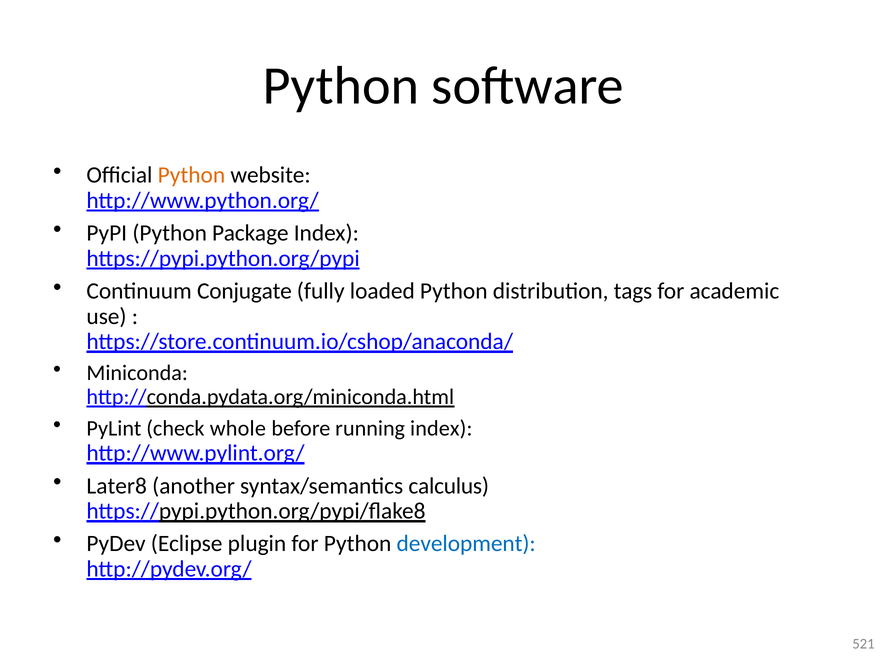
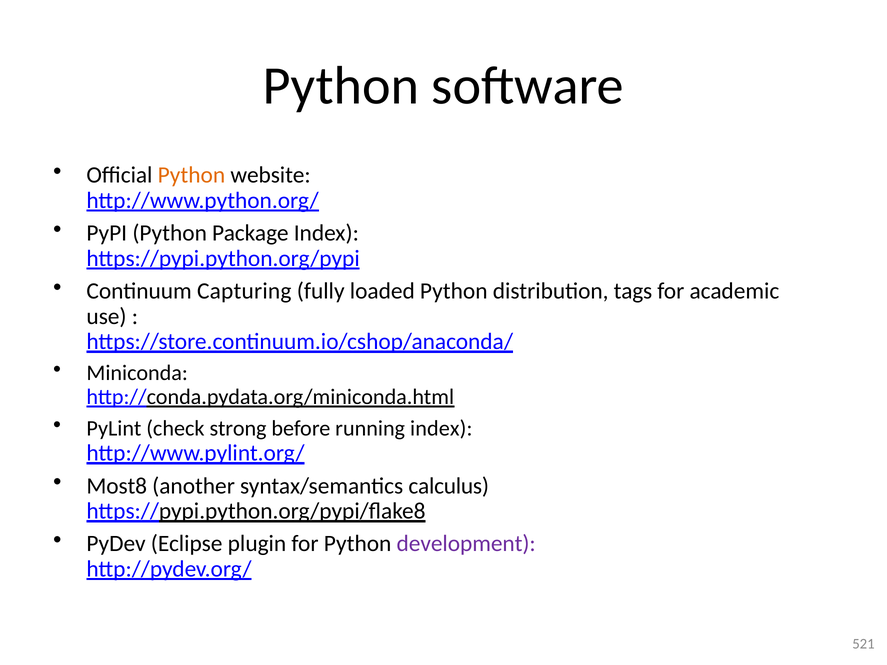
Conjugate: Conjugate -> Capturing
whole: whole -> strong
Later8: Later8 -> Most8
development colour: blue -> purple
